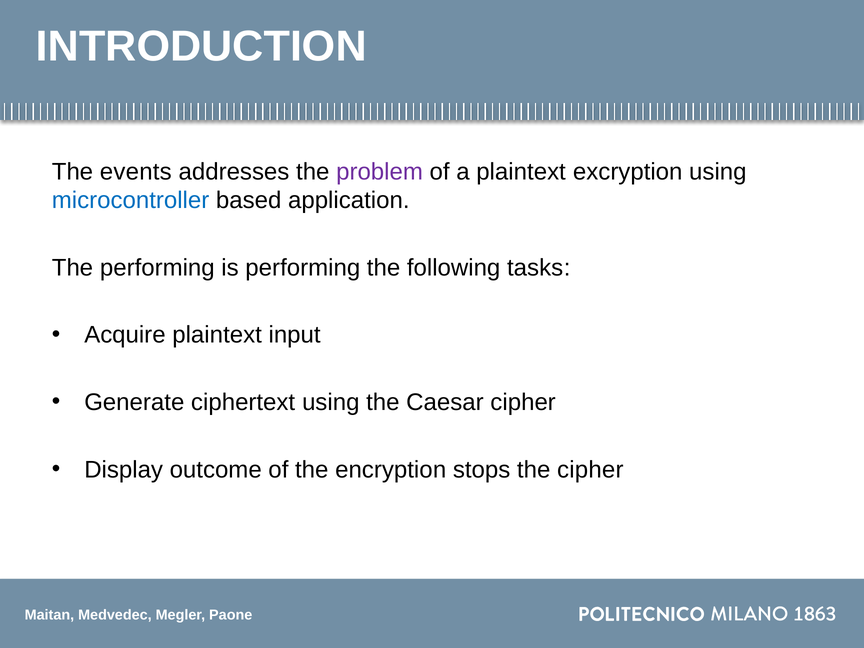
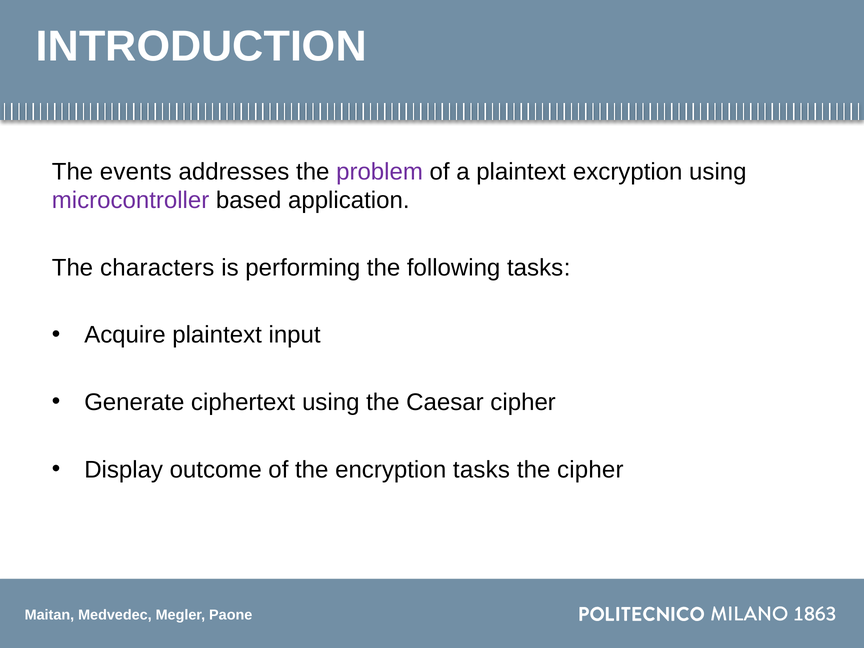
microcontroller colour: blue -> purple
The performing: performing -> characters
encryption stops: stops -> tasks
